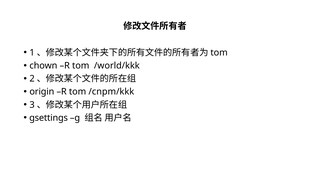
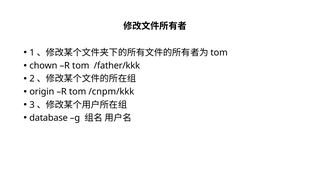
/world/kkk: /world/kkk -> /father/kkk
gsettings: gsettings -> database
